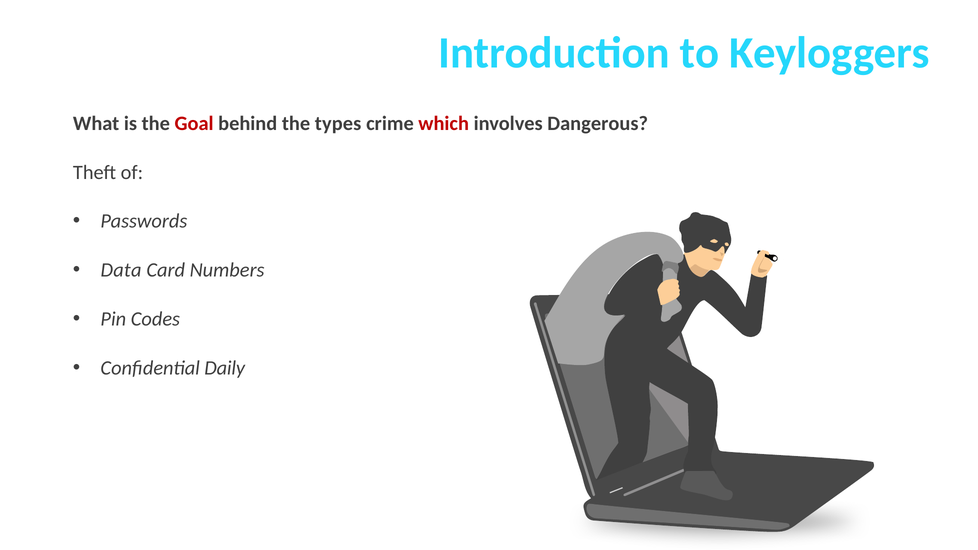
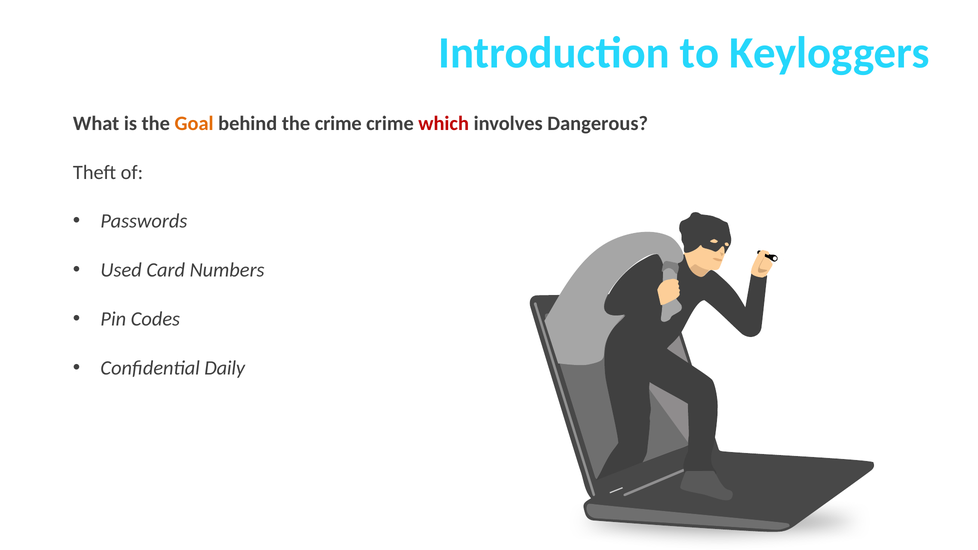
Goal colour: red -> orange
the types: types -> crime
Data: Data -> Used
